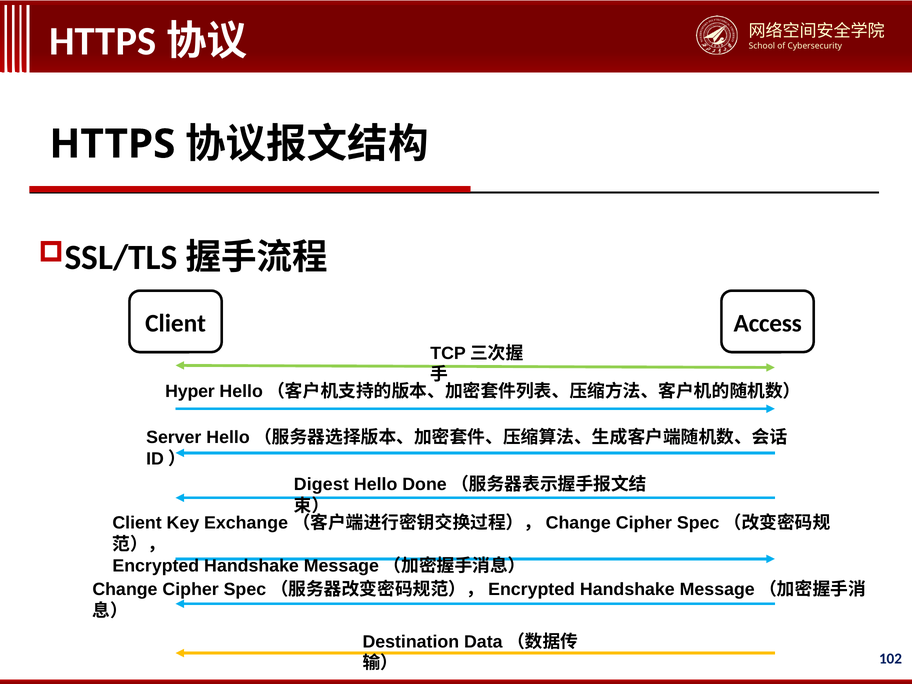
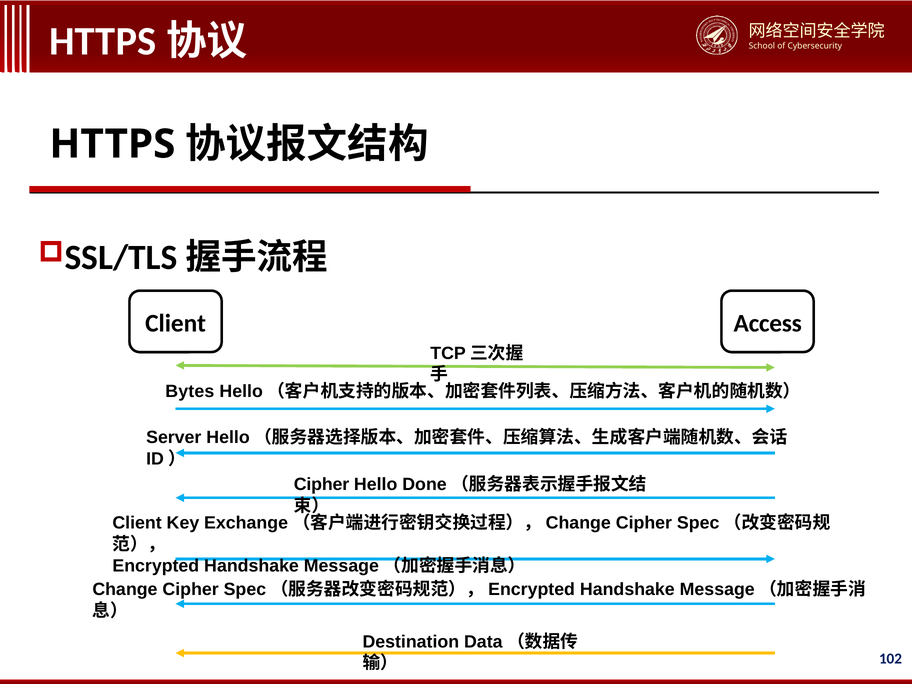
Hyper: Hyper -> Bytes
Digest at (321, 485): Digest -> Cipher
